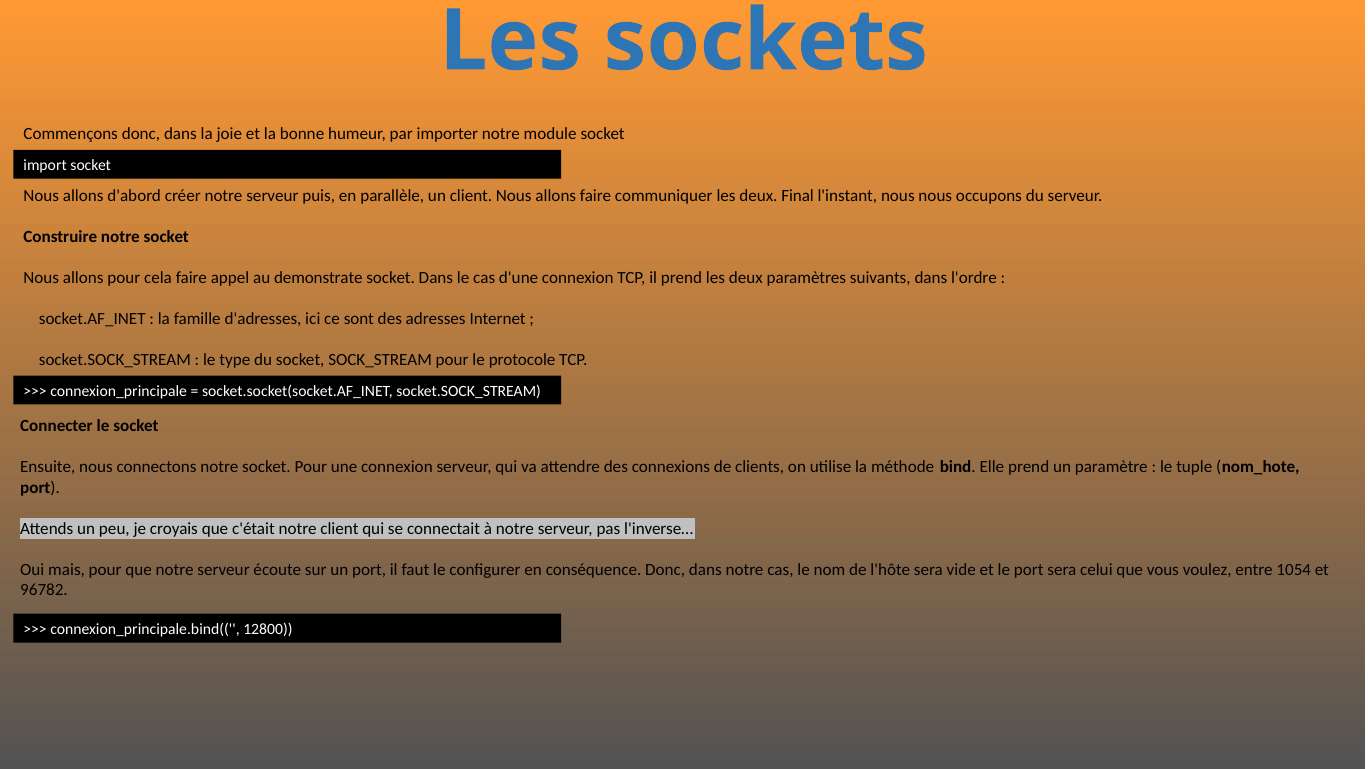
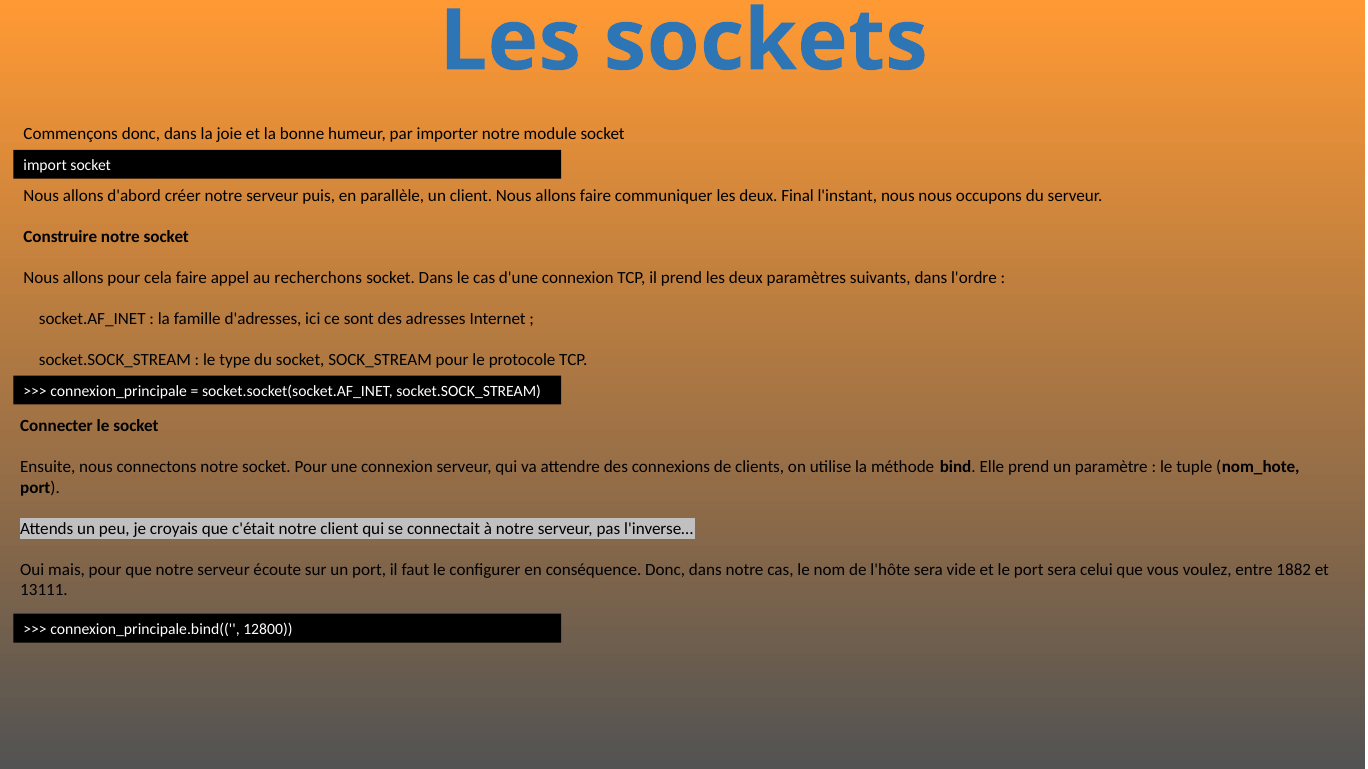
demonstrate: demonstrate -> recherchons
1054: 1054 -> 1882
96782: 96782 -> 13111
